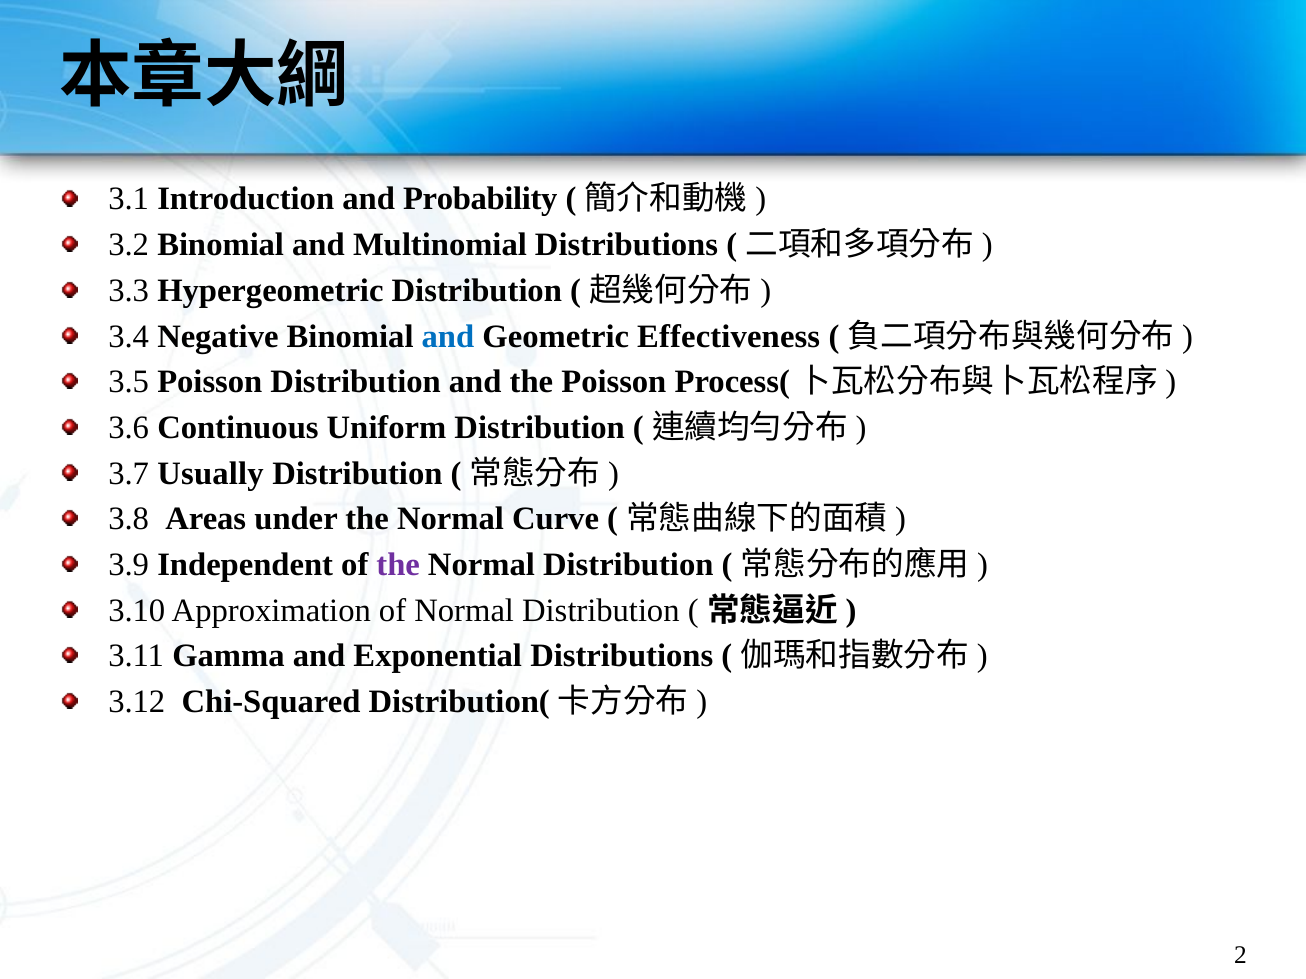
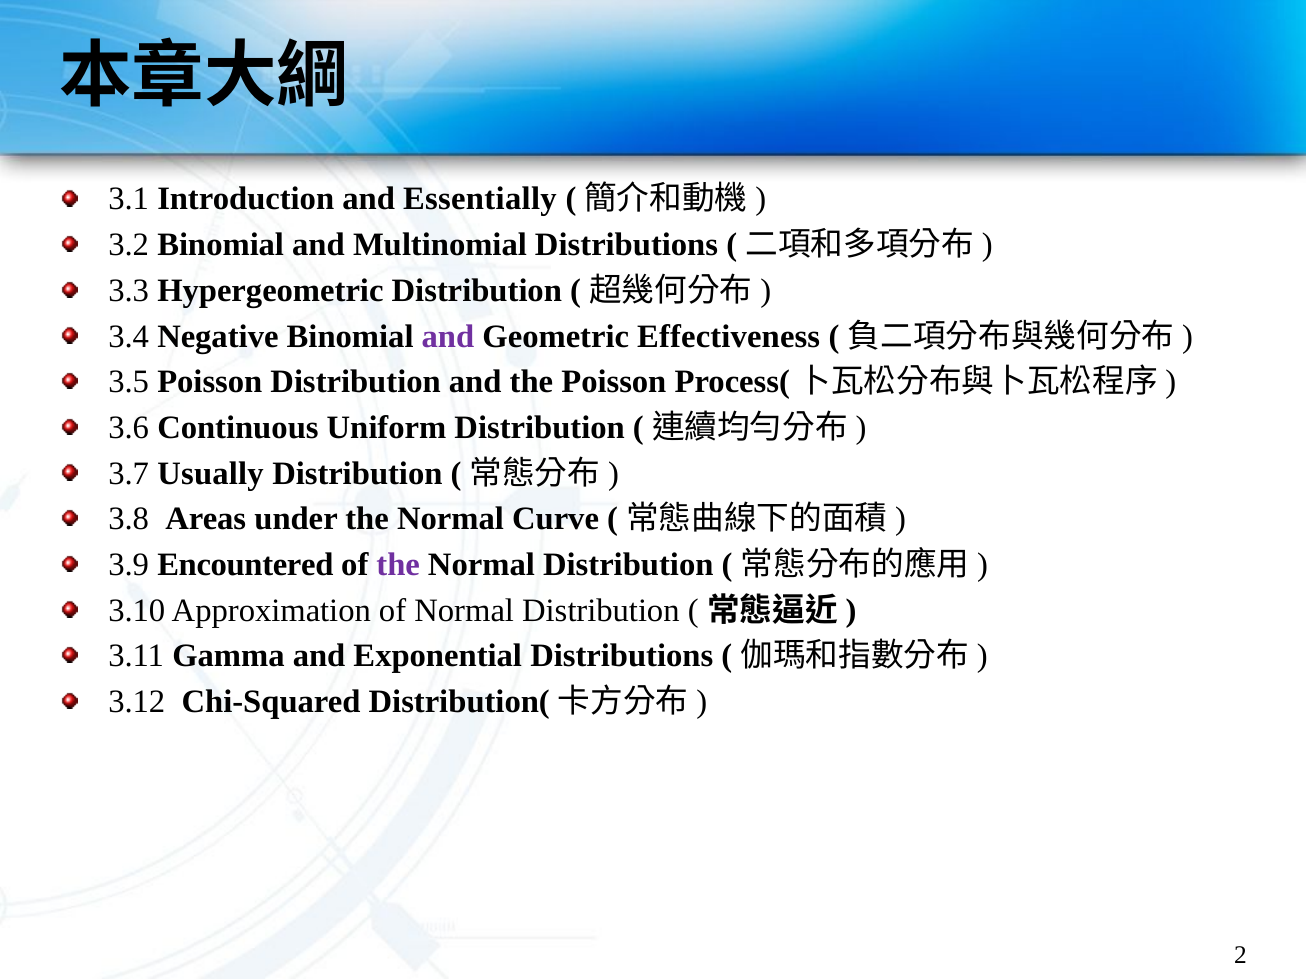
Probability: Probability -> Essentially
and at (448, 336) colour: blue -> purple
Independent: Independent -> Encountered
